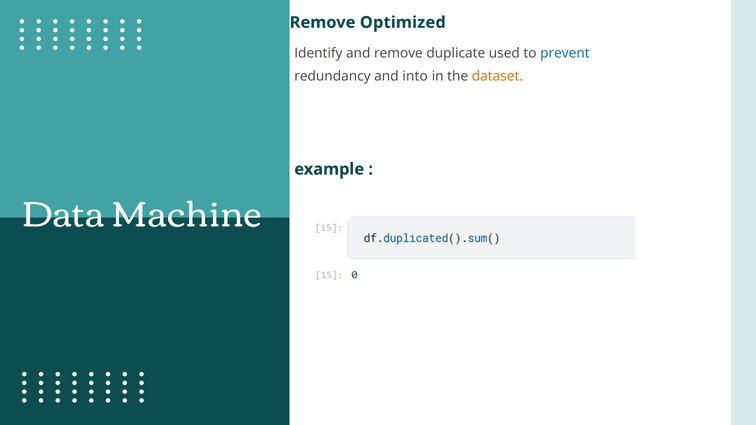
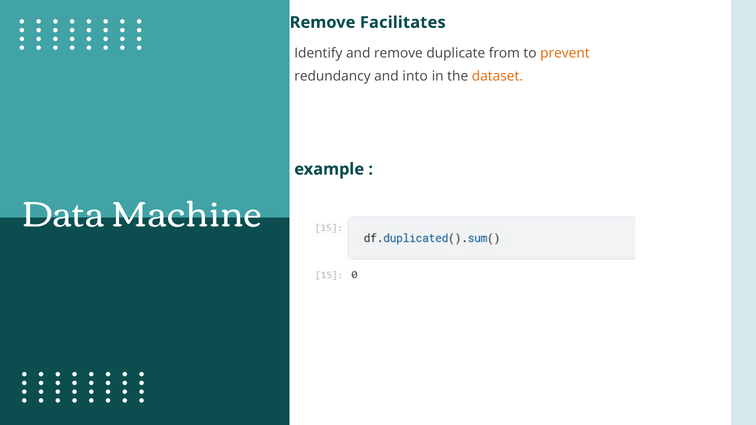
Optimized: Optimized -> Facilitates
used: used -> from
prevent colour: blue -> orange
